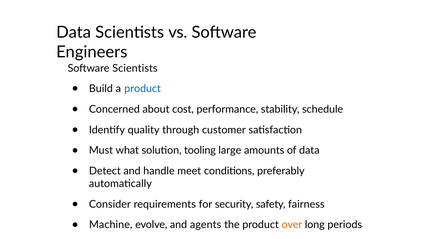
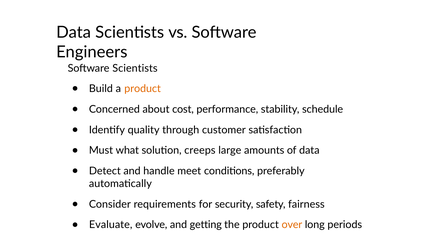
product at (143, 89) colour: blue -> orange
tooling: tooling -> creeps
Machine: Machine -> Evaluate
agents: agents -> getting
